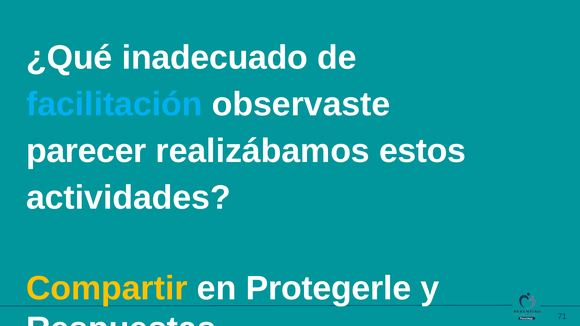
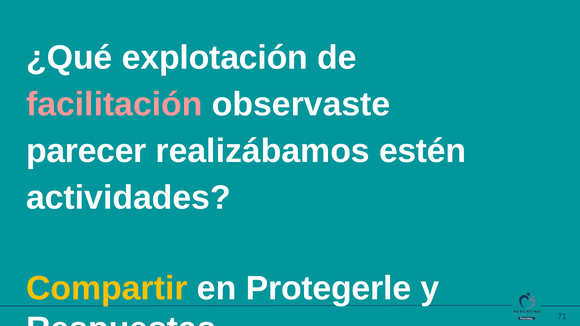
inadecuado: inadecuado -> explotación
facilitación colour: light blue -> pink
estos: estos -> estén
